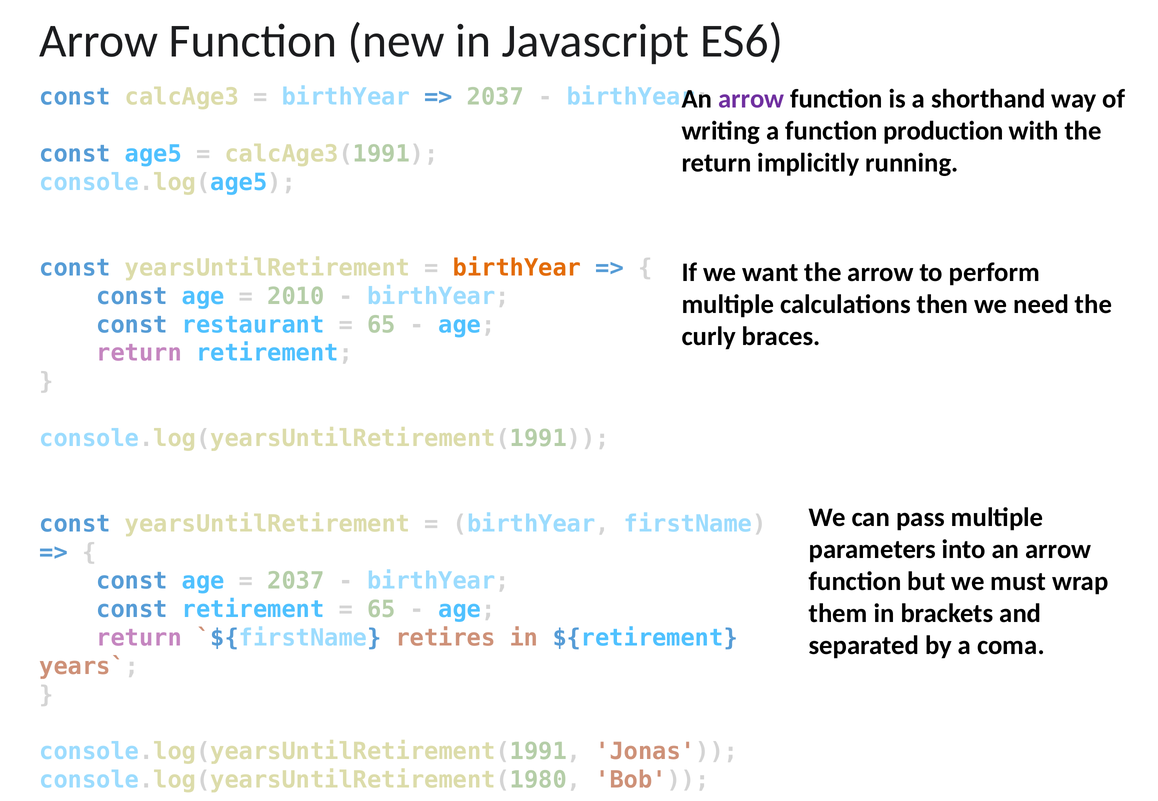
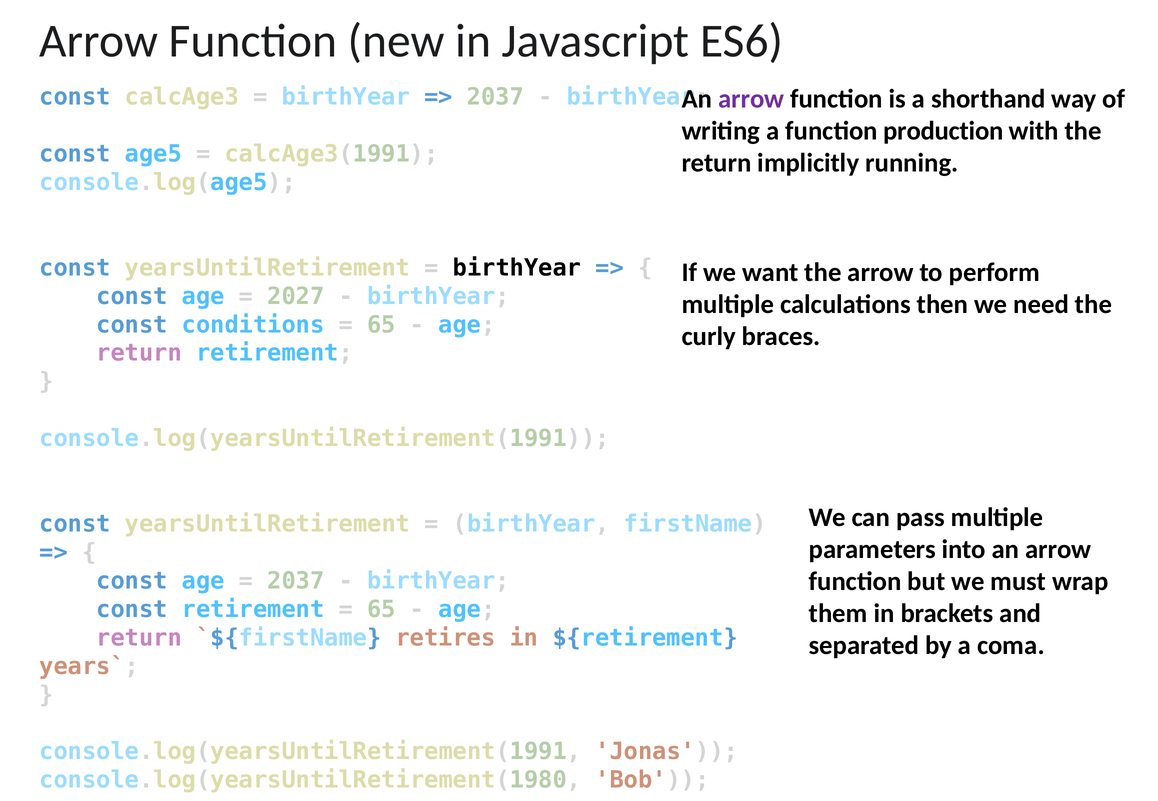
birthYear at (517, 268) colour: orange -> black
2010: 2010 -> 2027
restaurant: restaurant -> conditions
